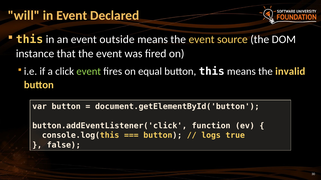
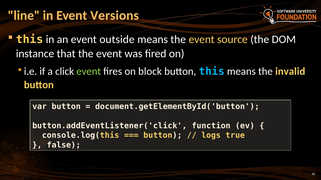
will: will -> line
Declared: Declared -> Versions
equal: equal -> block
this at (212, 72) colour: white -> light blue
